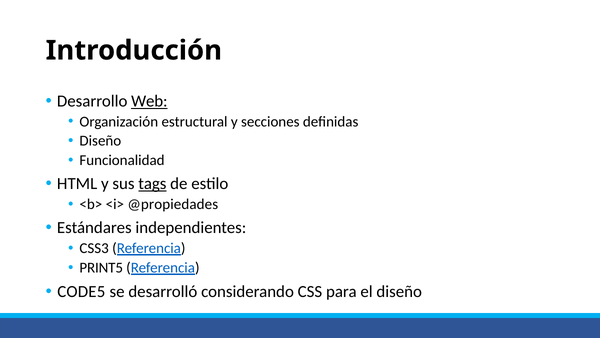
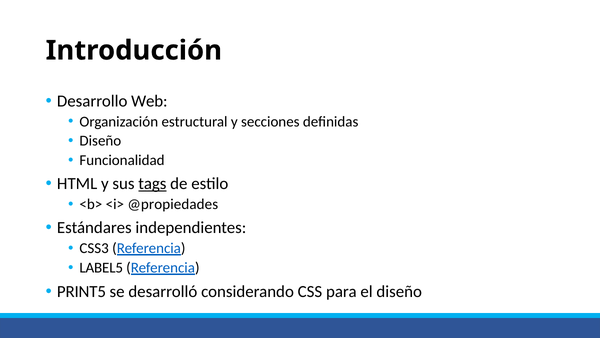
Web underline: present -> none
PRINT5: PRINT5 -> LABEL5
CODE5: CODE5 -> PRINT5
